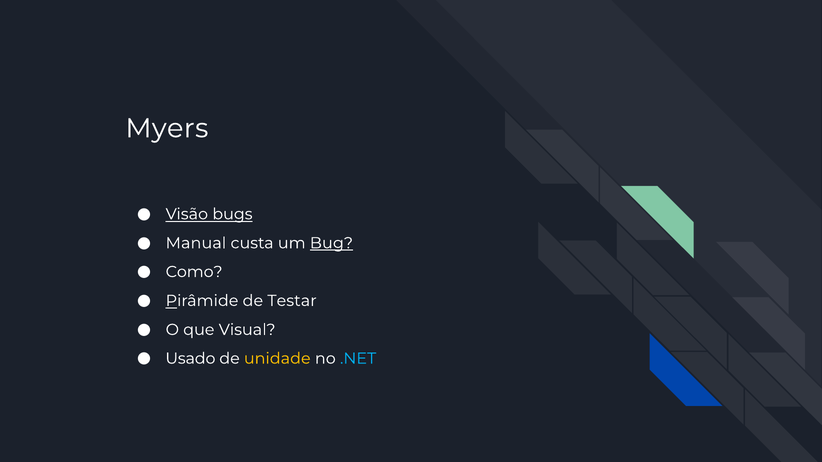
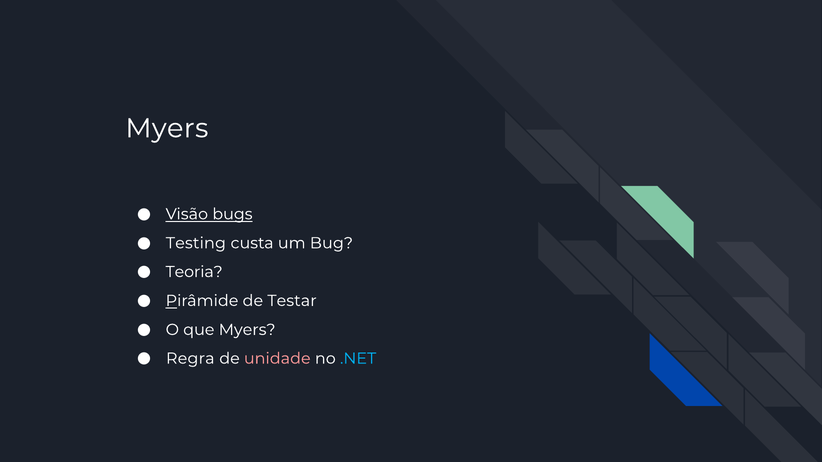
Manual: Manual -> Testing
Bug underline: present -> none
Como: Como -> Teoria
que Visual: Visual -> Myers
Usado: Usado -> Regra
unidade colour: yellow -> pink
